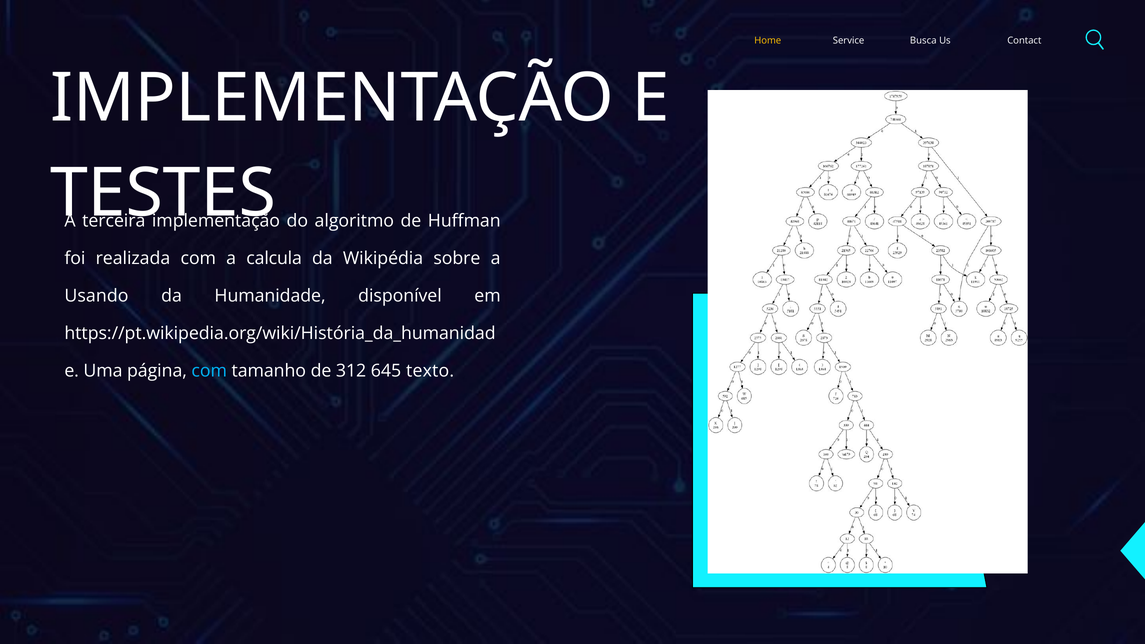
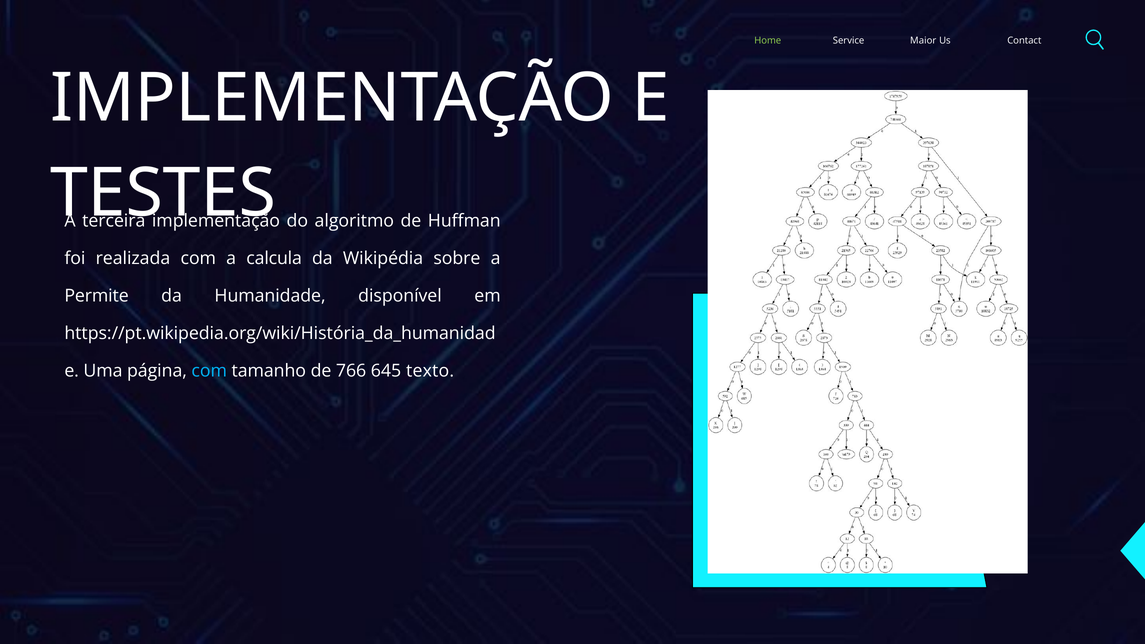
Home colour: yellow -> light green
Busca: Busca -> Maior
Usando: Usando -> Permite
312: 312 -> 766
